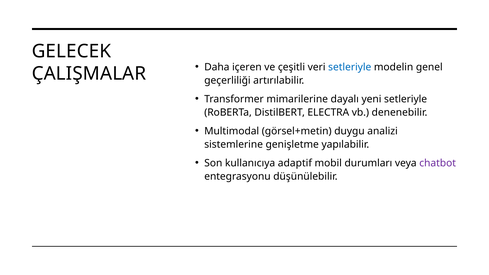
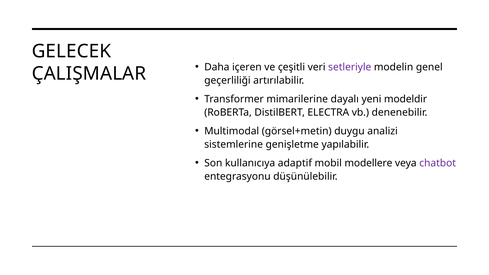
setleriyle at (350, 67) colour: blue -> purple
yeni setleriyle: setleriyle -> modeldir
durumları: durumları -> modellere
